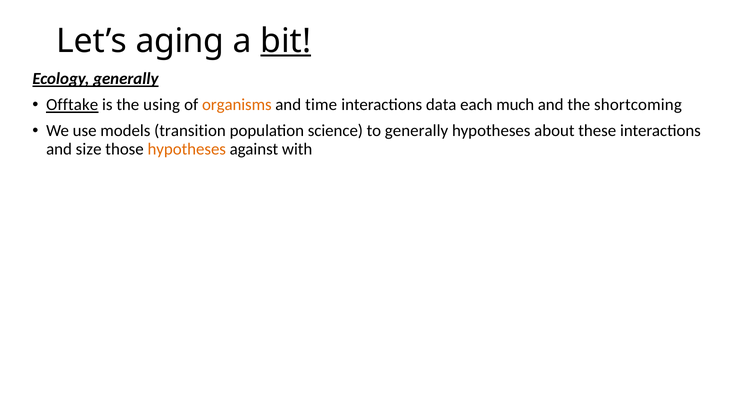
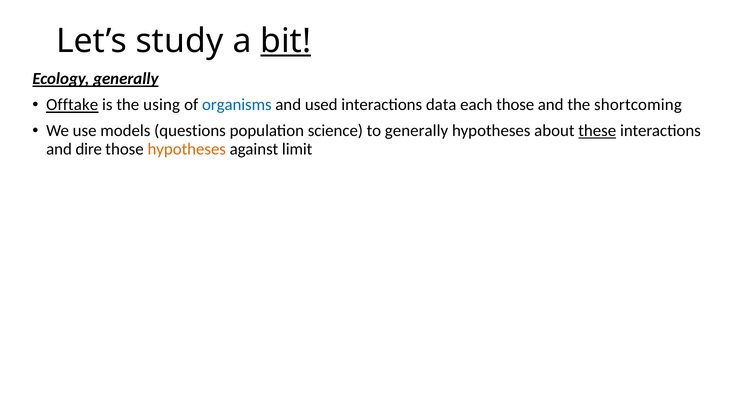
aging: aging -> study
organisms colour: orange -> blue
and time: time -> used
each much: much -> those
models transition: transition -> questions
these underline: none -> present
and size: size -> dire
against with: with -> limit
